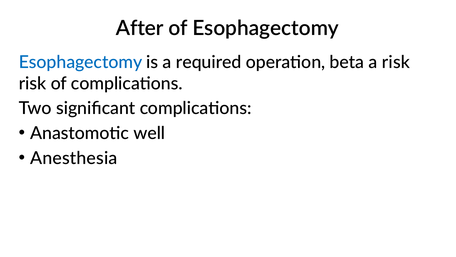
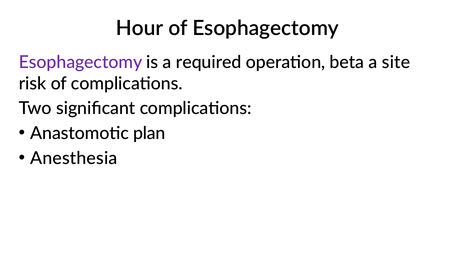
After: After -> Hour
Esophagectomy at (80, 62) colour: blue -> purple
a risk: risk -> site
well: well -> plan
